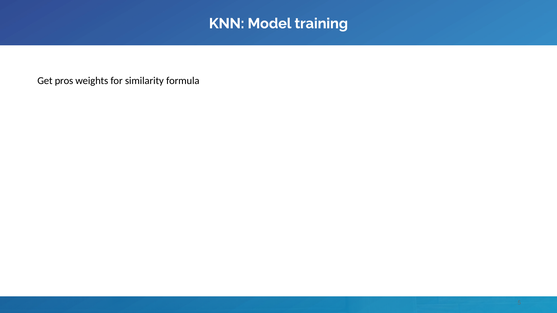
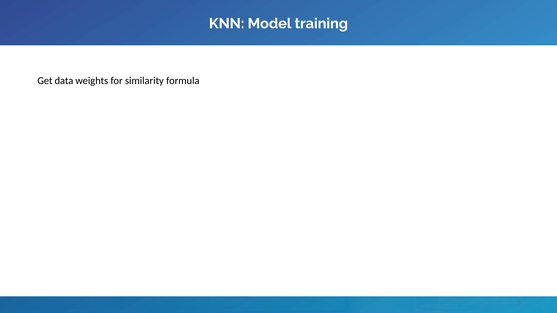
pros: pros -> data
